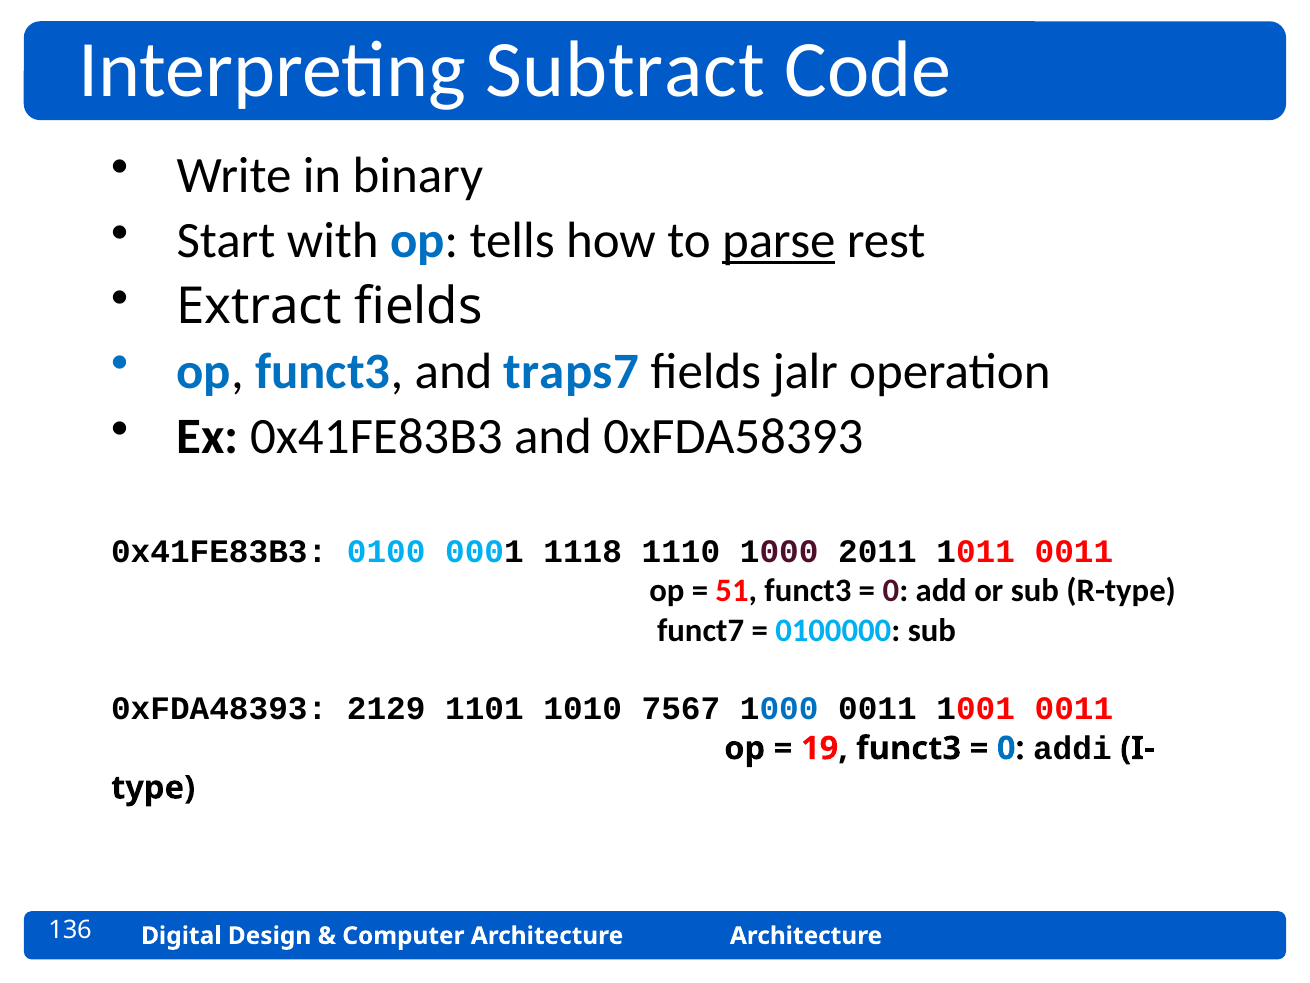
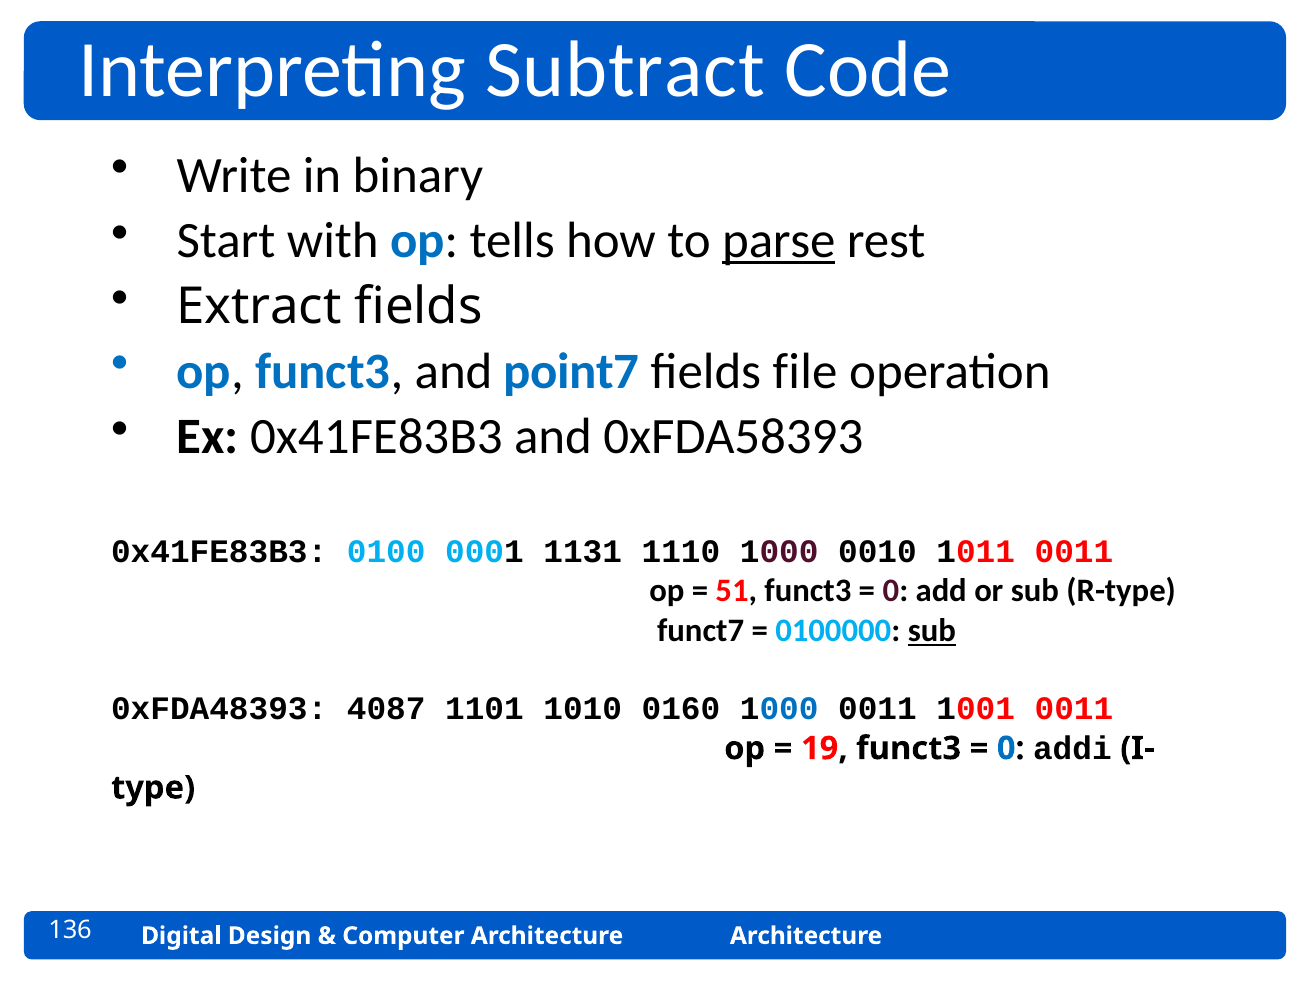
traps7: traps7 -> point7
jalr: jalr -> file
1118: 1118 -> 1131
2011: 2011 -> 0010
sub at (932, 630) underline: none -> present
2129: 2129 -> 4087
7567: 7567 -> 0160
